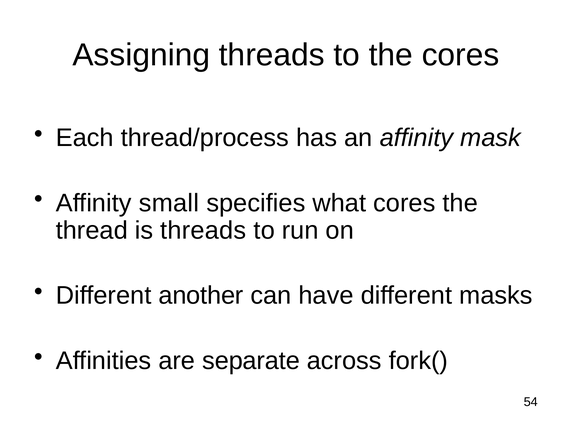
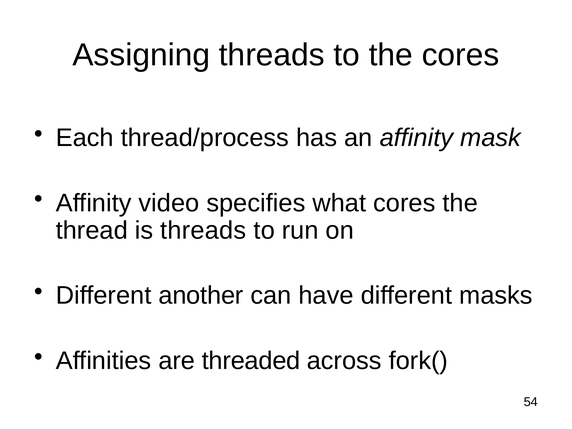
small: small -> video
separate: separate -> threaded
